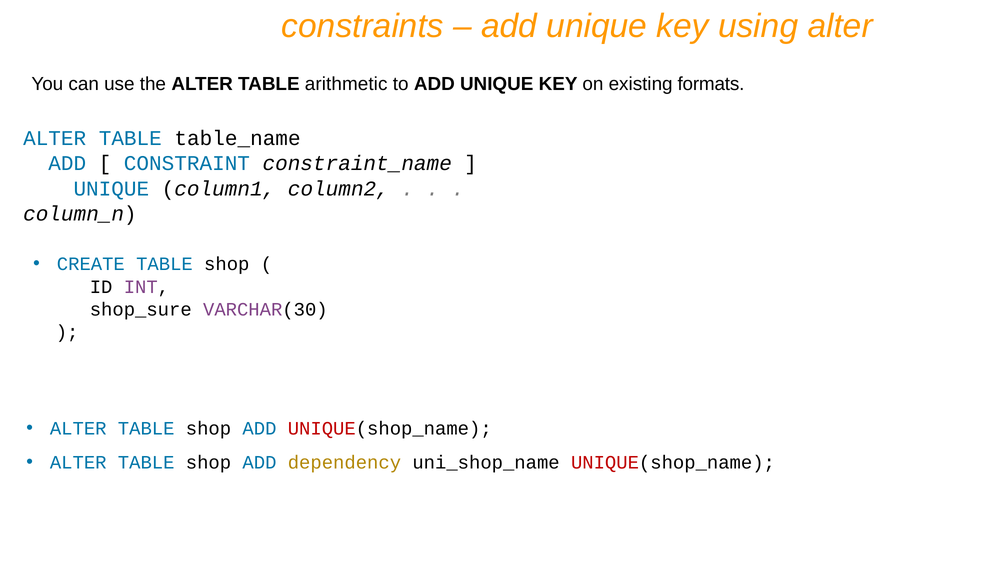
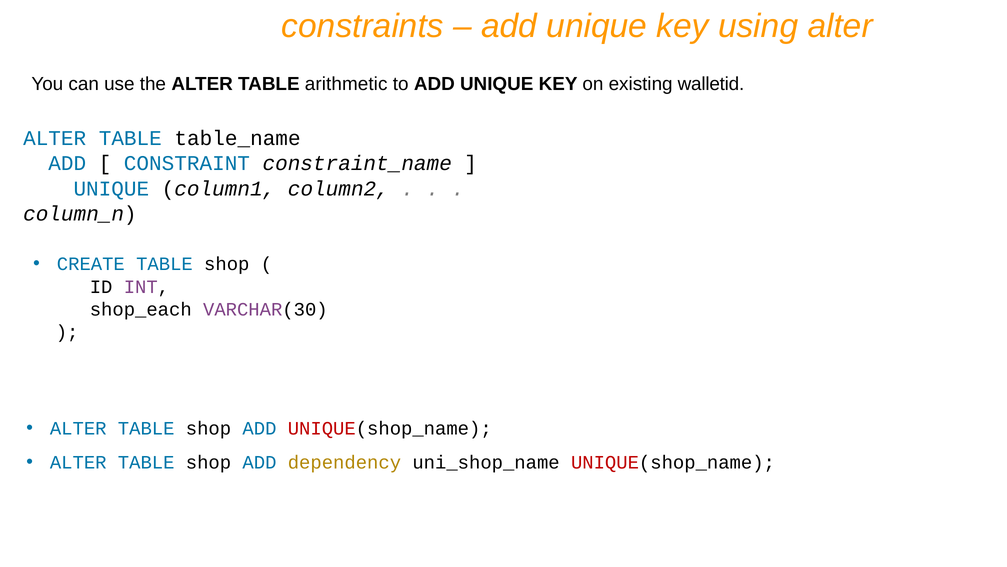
formats: formats -> walletid
shop_sure: shop_sure -> shop_each
